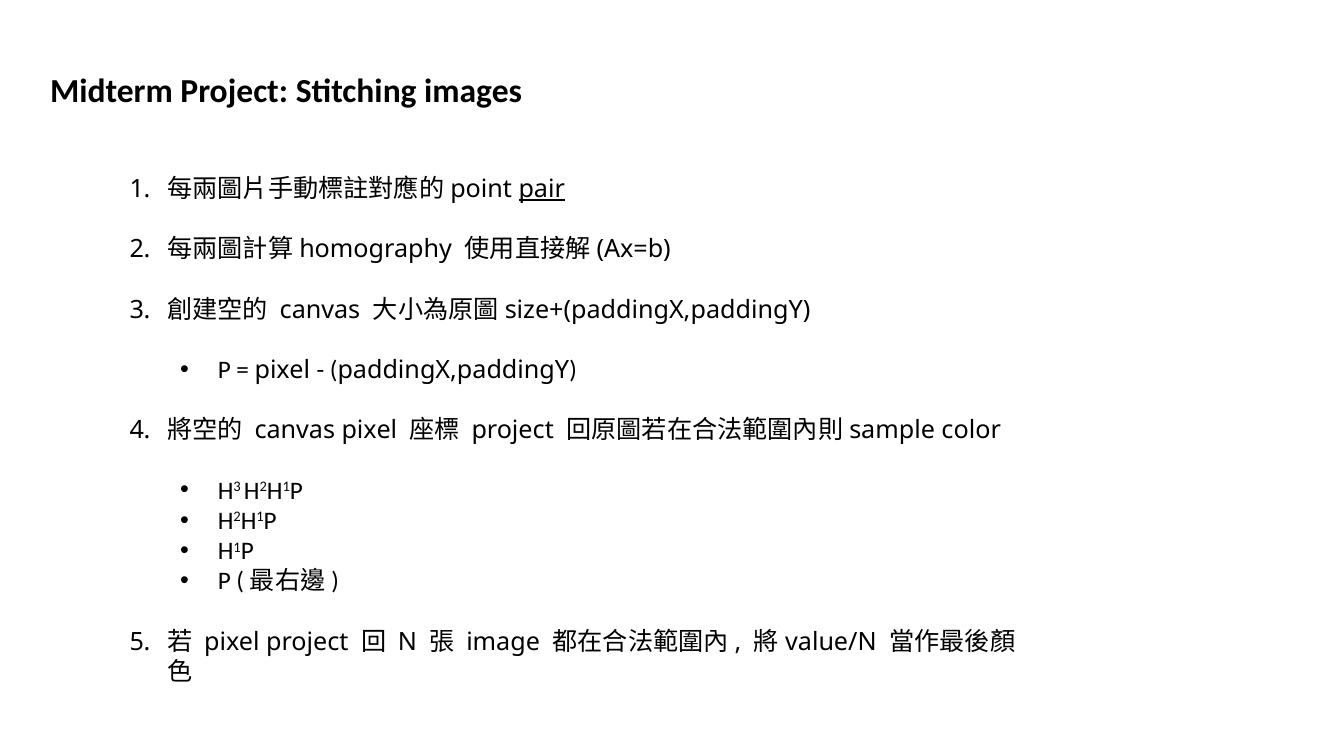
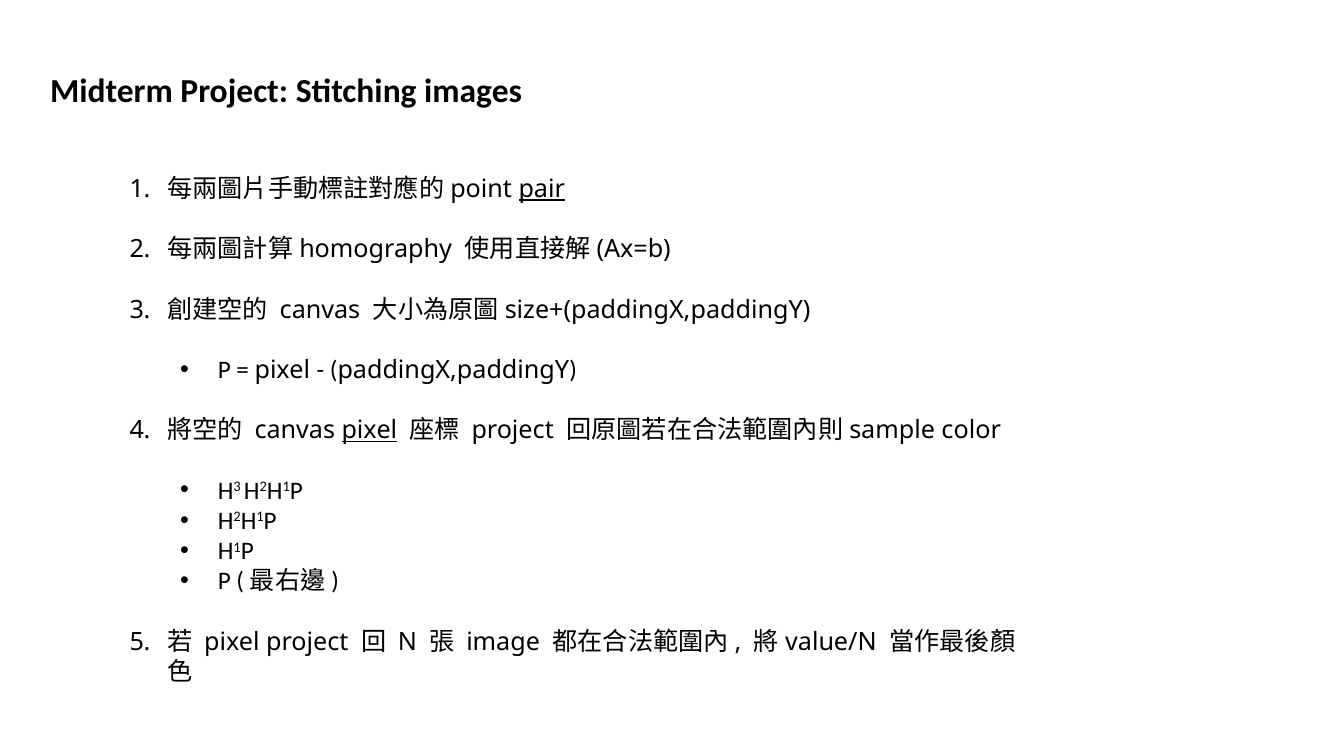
pixel at (369, 431) underline: none -> present
